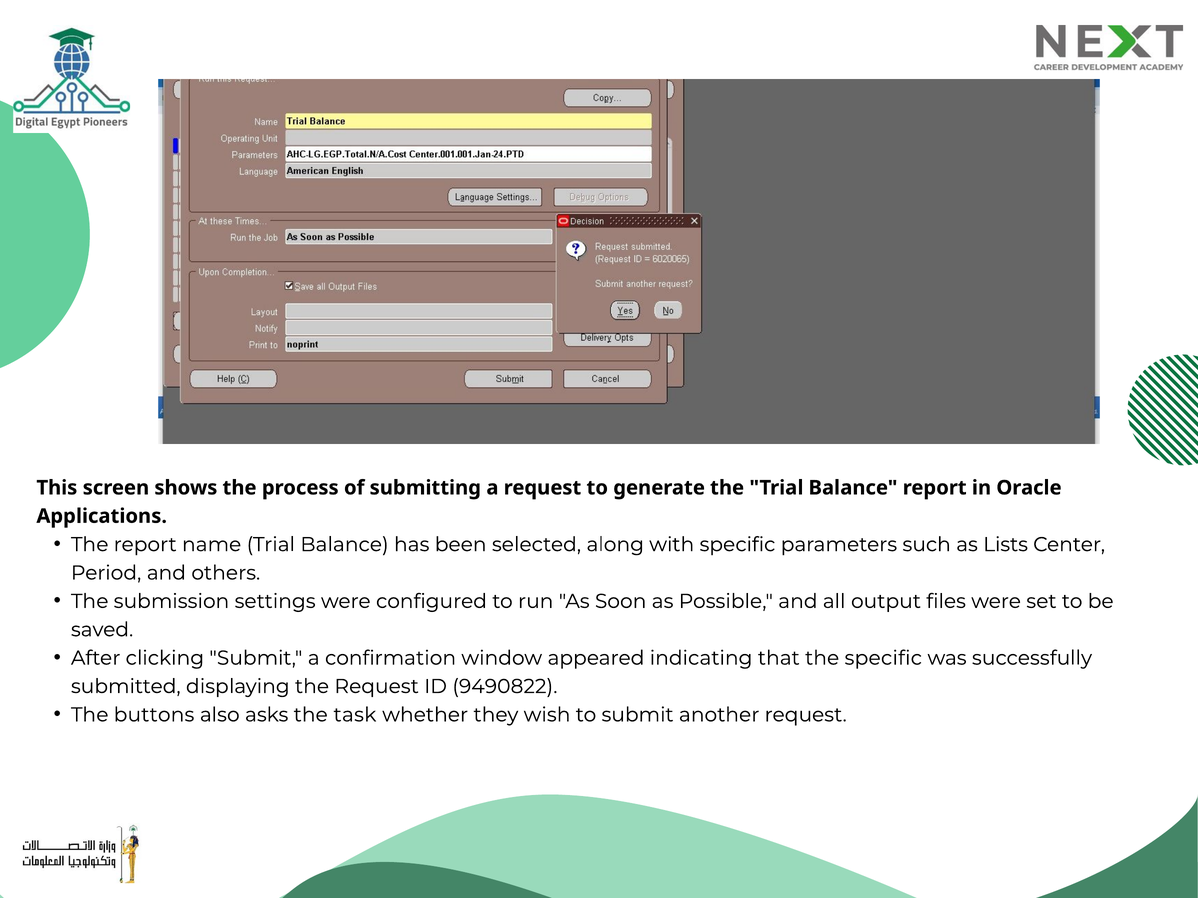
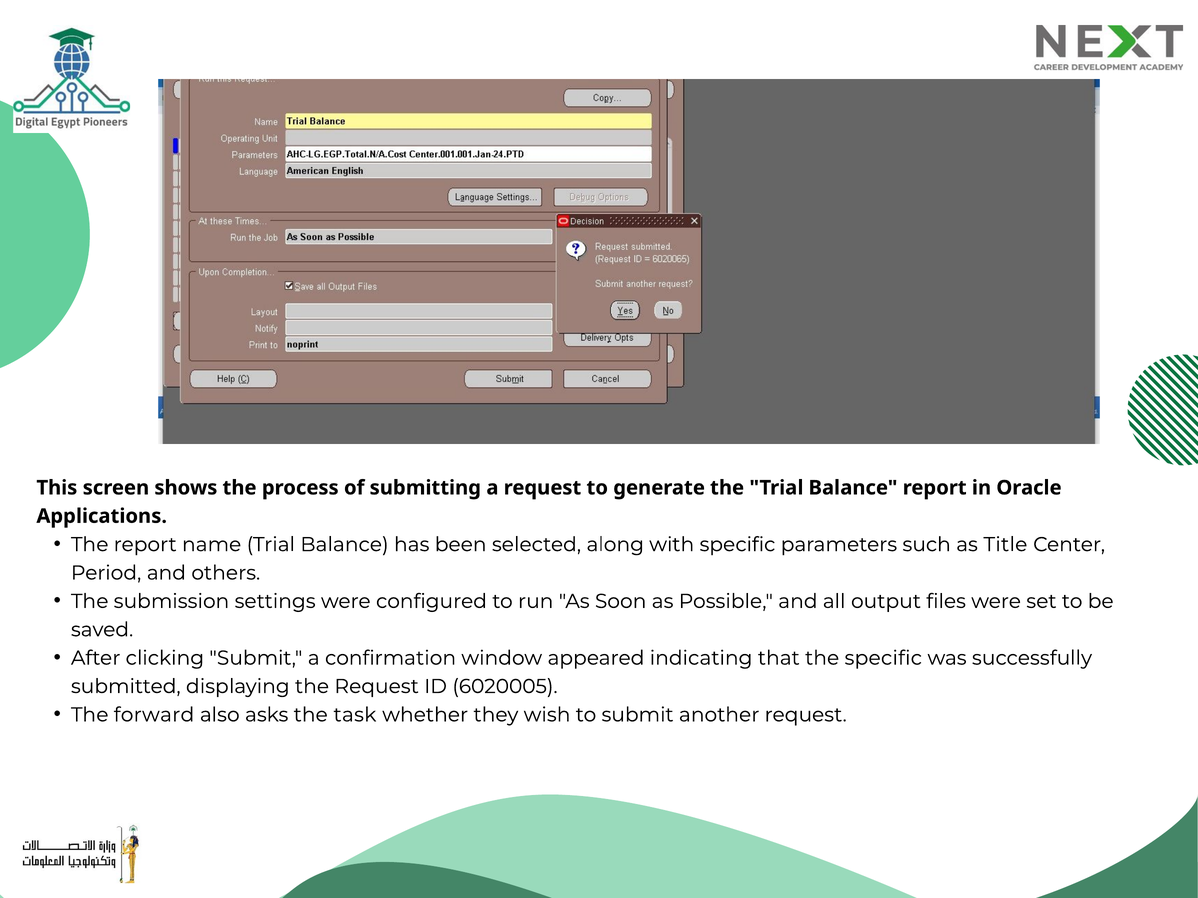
Lists: Lists -> Title
9490822: 9490822 -> 6020005
buttons: buttons -> forward
